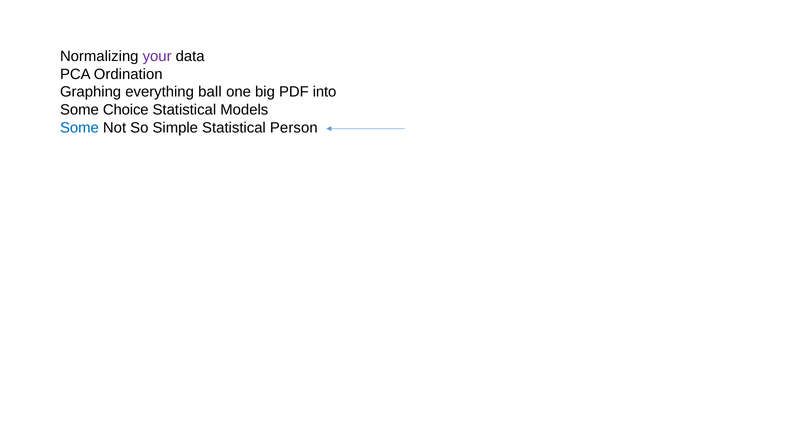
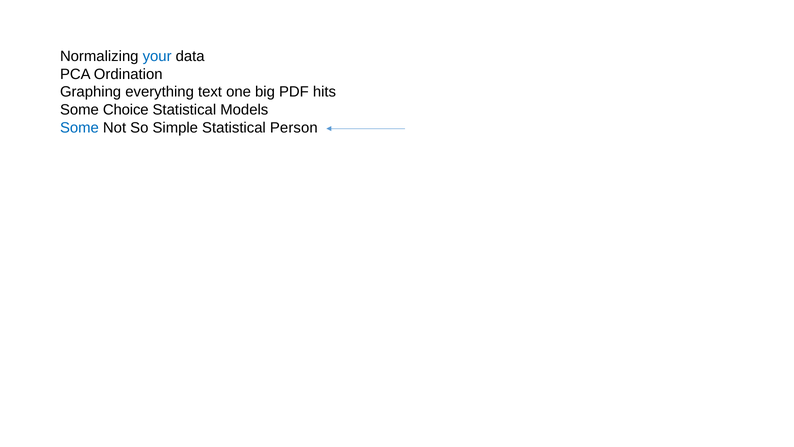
your colour: purple -> blue
ball: ball -> text
into: into -> hits
